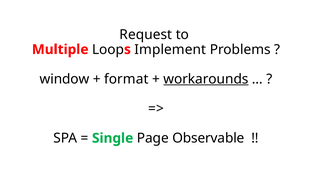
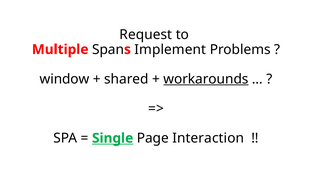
Loop: Loop -> Span
format: format -> shared
Single underline: none -> present
Observable: Observable -> Interaction
